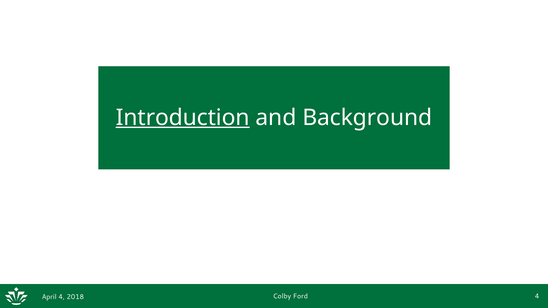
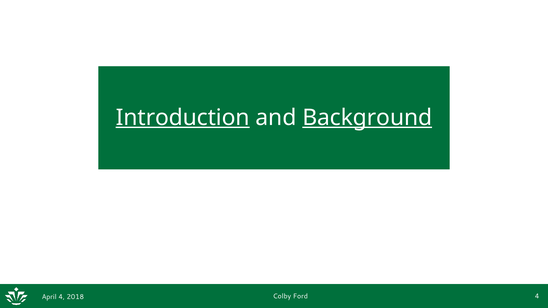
Background underline: none -> present
